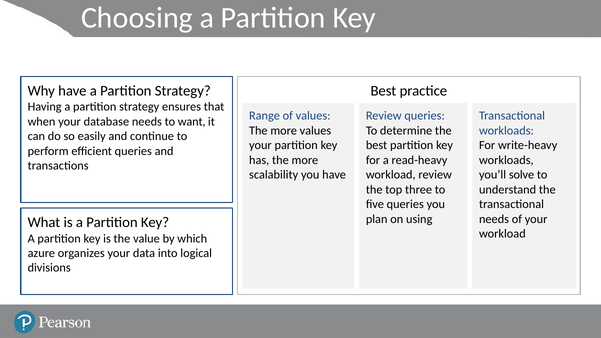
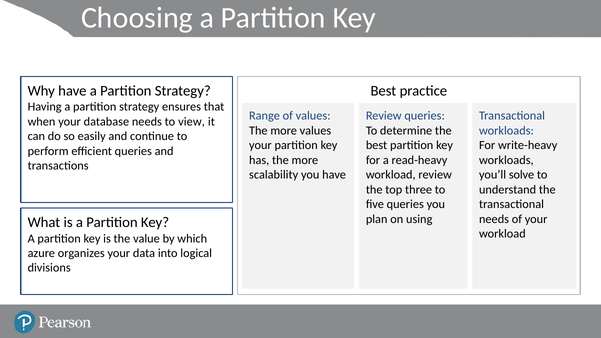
want: want -> view
